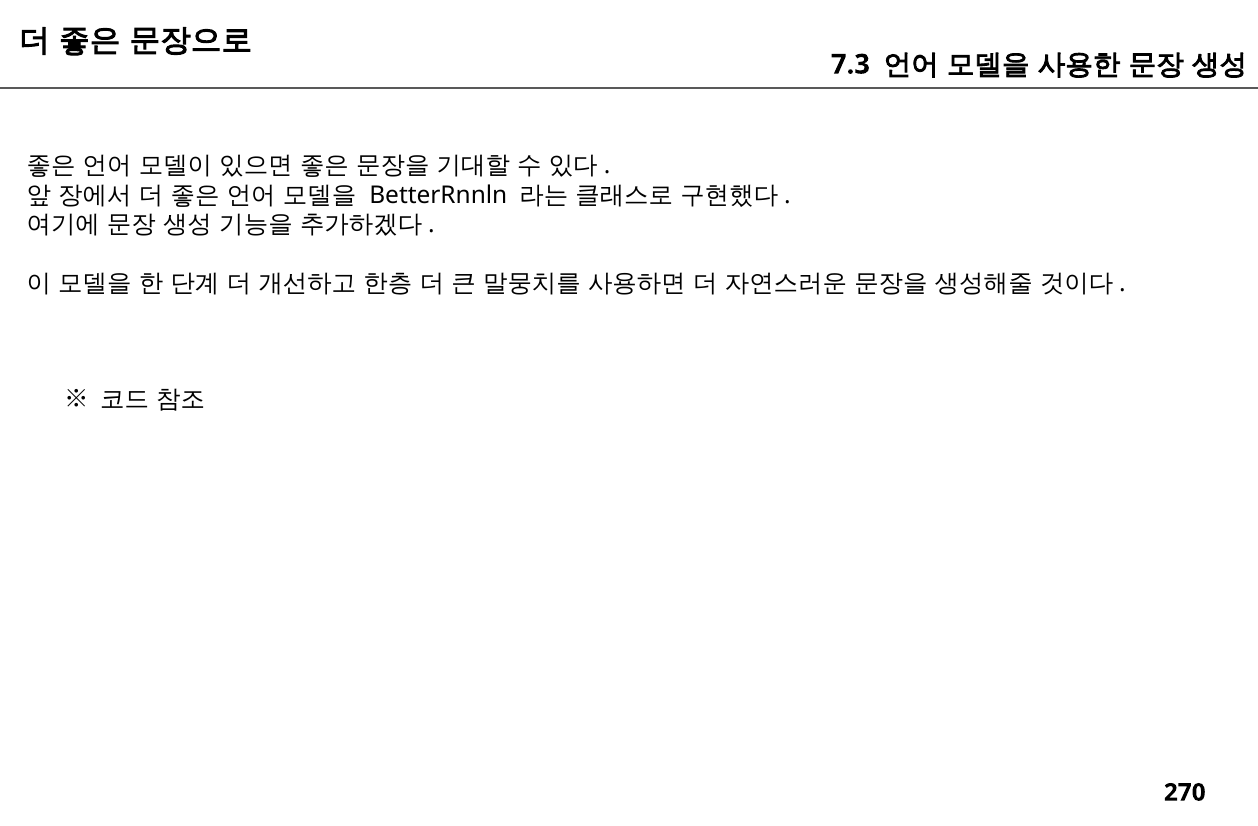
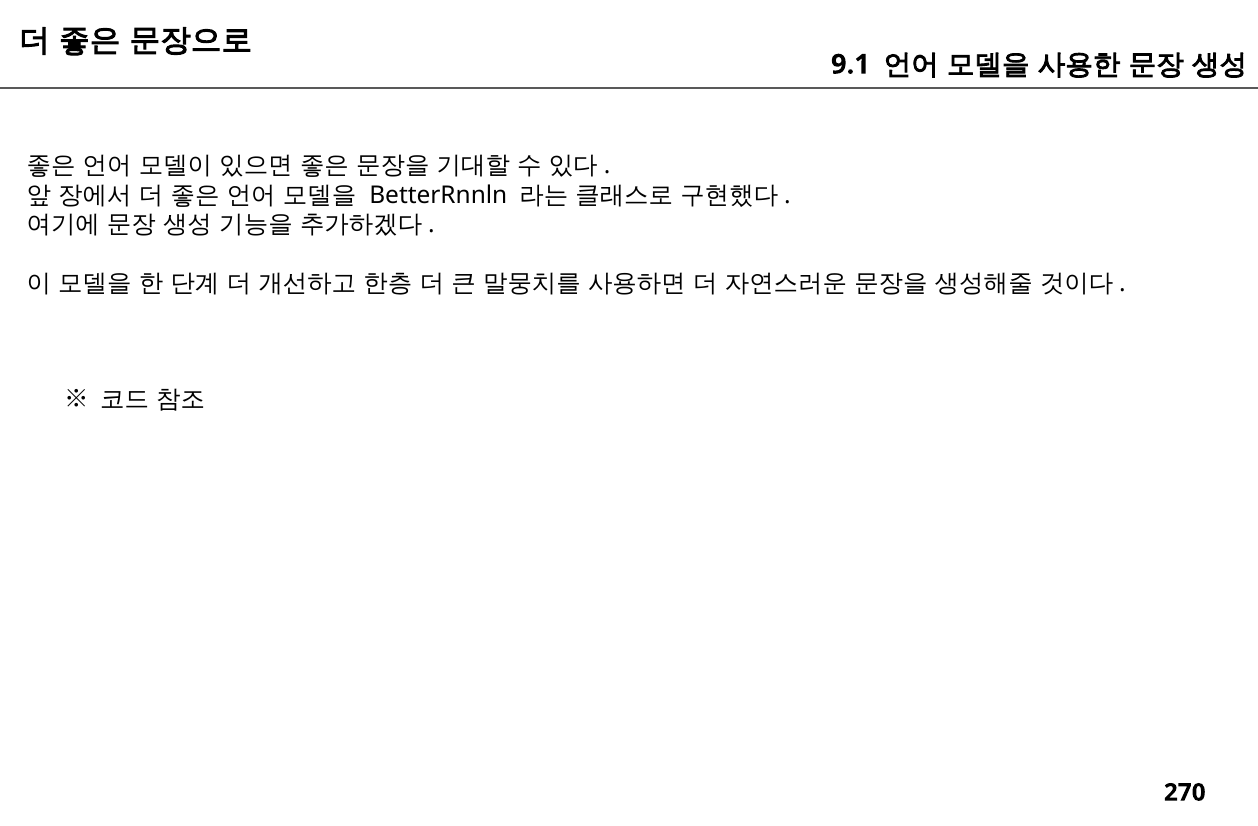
7.3: 7.3 -> 9.1
